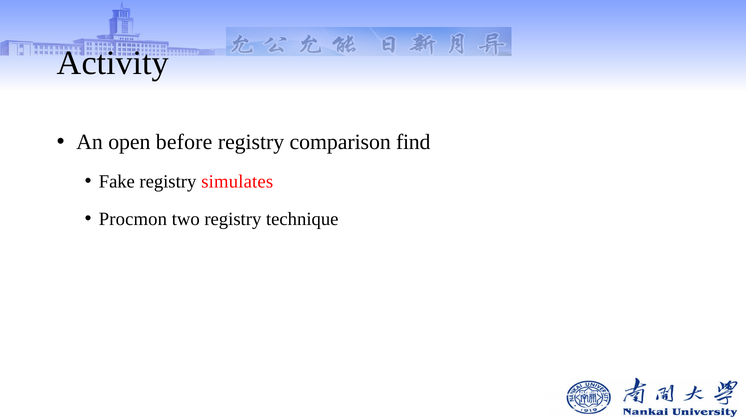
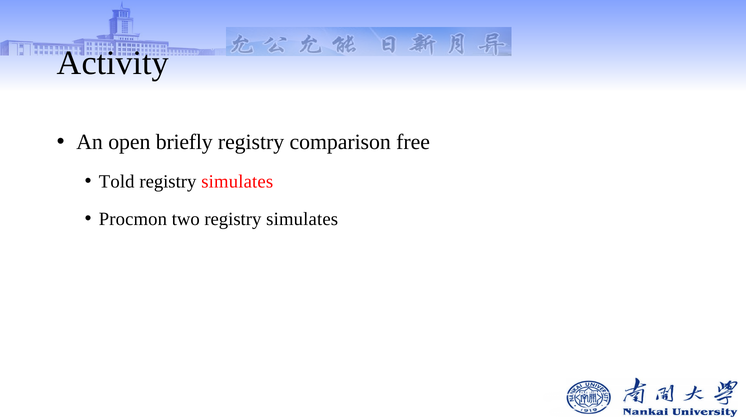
before: before -> briefly
find: find -> free
Fake: Fake -> Told
two registry technique: technique -> simulates
